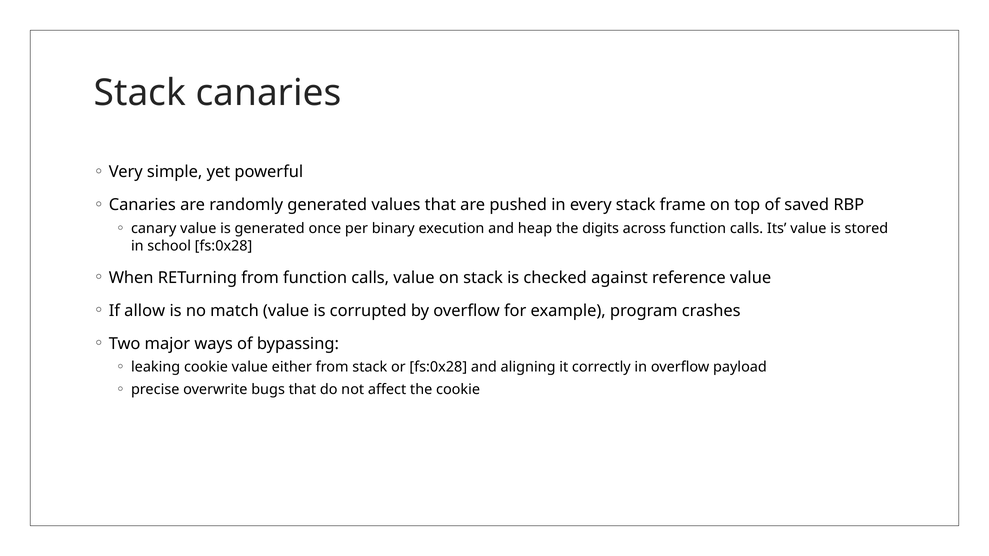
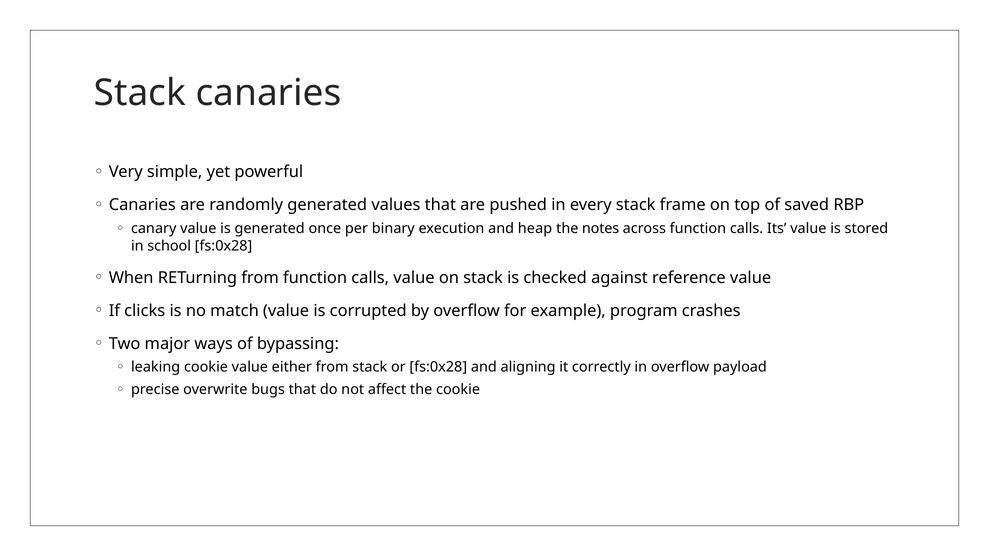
digits: digits -> notes
allow: allow -> clicks
